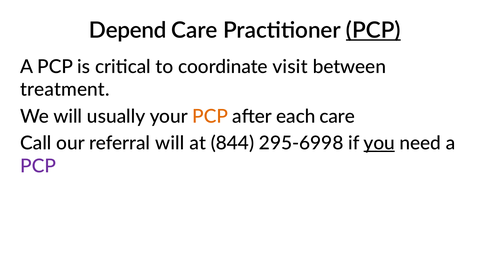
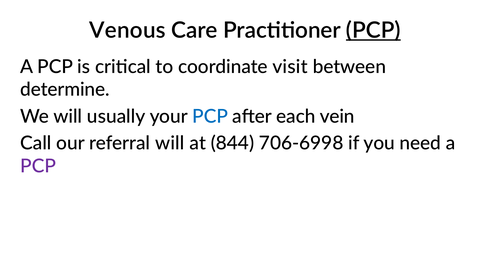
Depend: Depend -> Venous
treatment: treatment -> determine
PCP at (210, 117) colour: orange -> blue
each care: care -> vein
295-6998: 295-6998 -> 706-6998
you underline: present -> none
